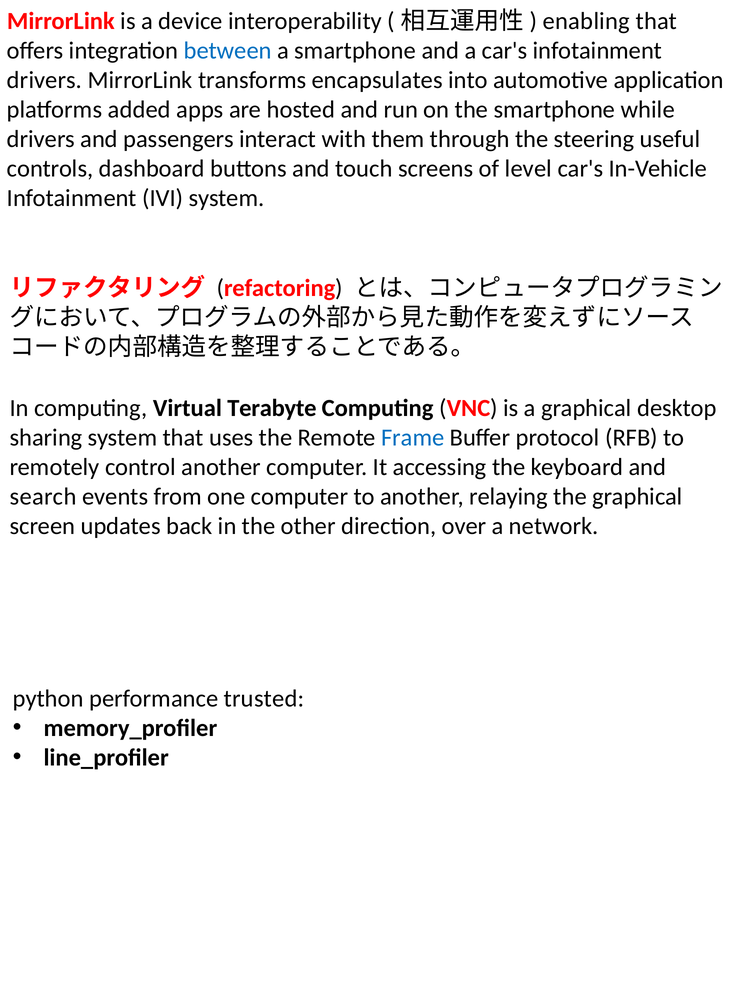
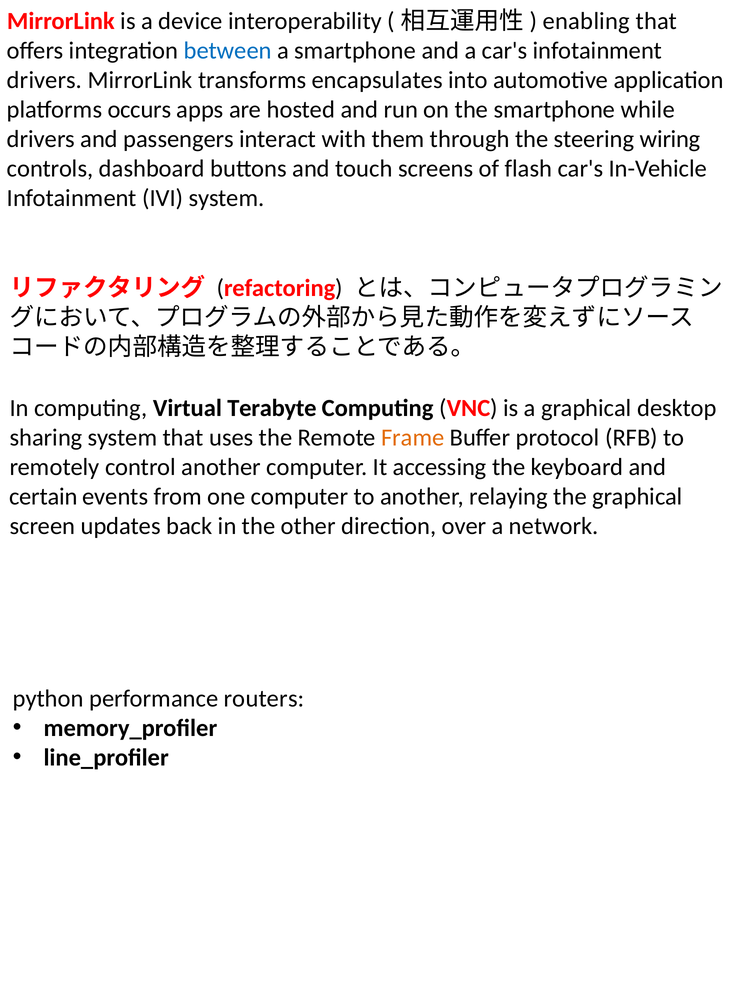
added: added -> occurs
useful: useful -> wiring
level: level -> flash
Frame colour: blue -> orange
search: search -> certain
trusted: trusted -> routers
